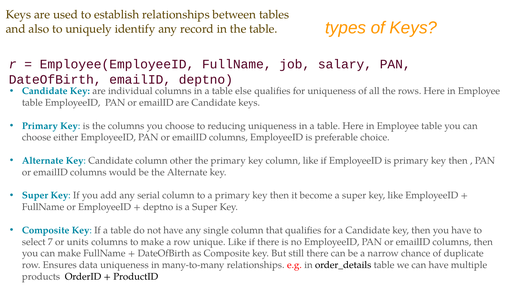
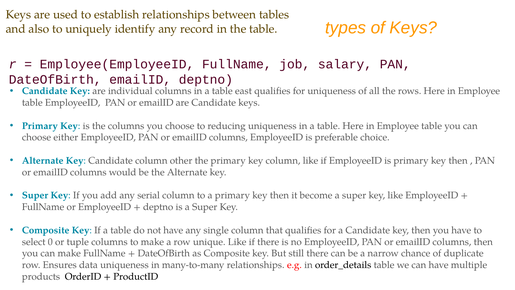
else: else -> east
7: 7 -> 0
units: units -> tuple
